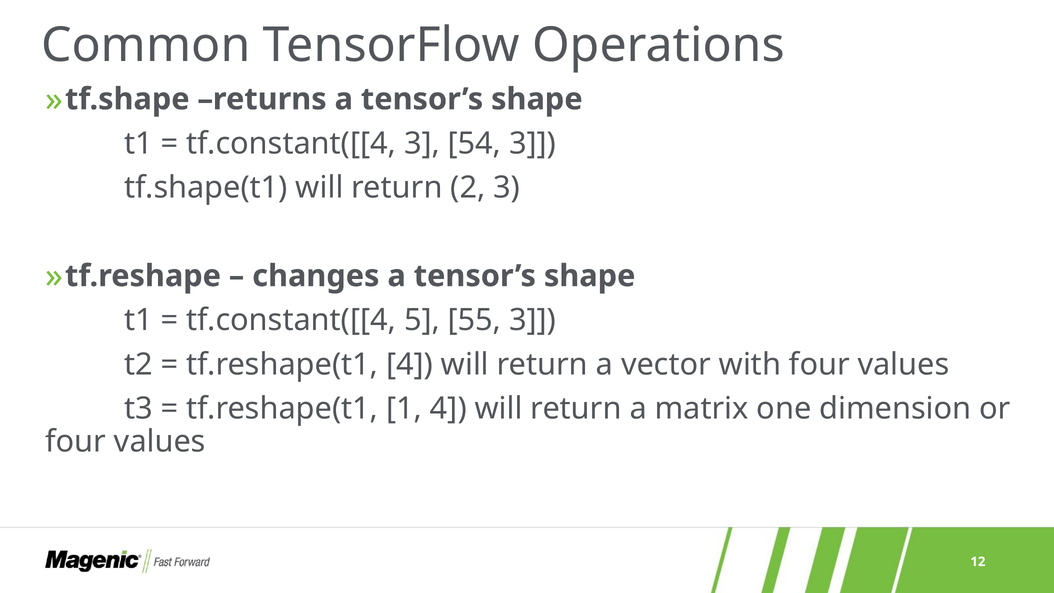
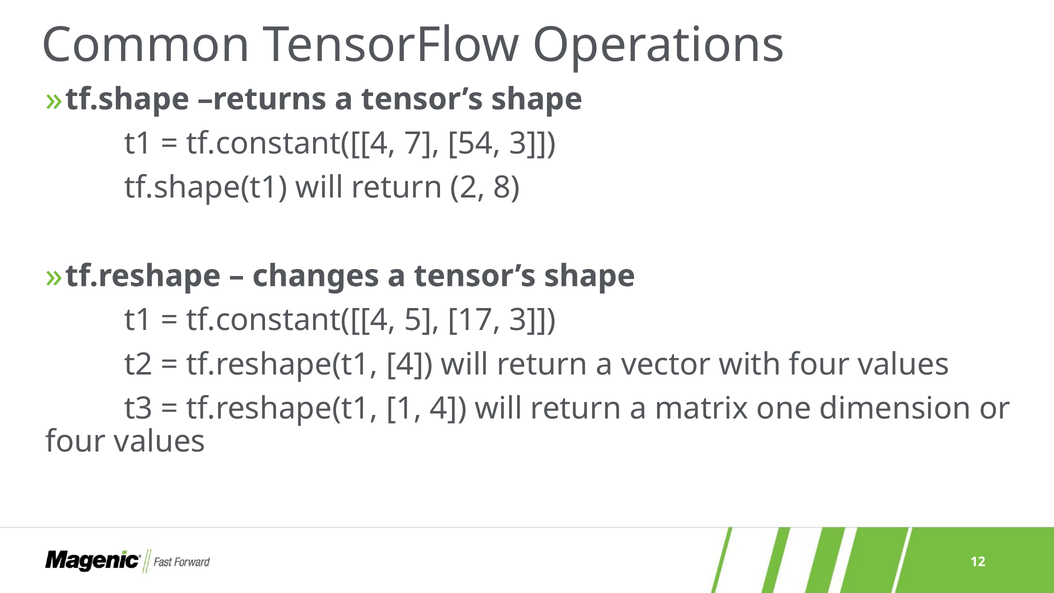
tf.constant([[4 3: 3 -> 7
2 3: 3 -> 8
55: 55 -> 17
